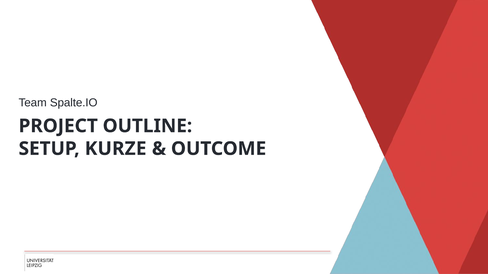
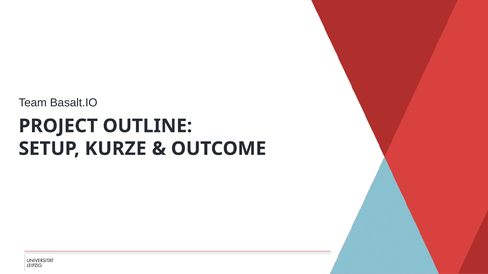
Spalte.IO: Spalte.IO -> Basalt.IO
